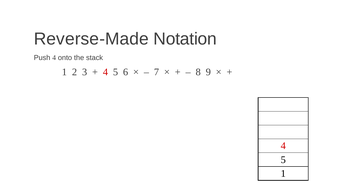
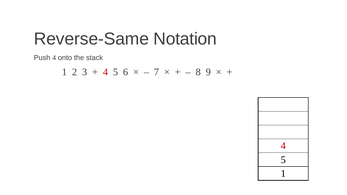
Reverse-Made: Reverse-Made -> Reverse-Same
